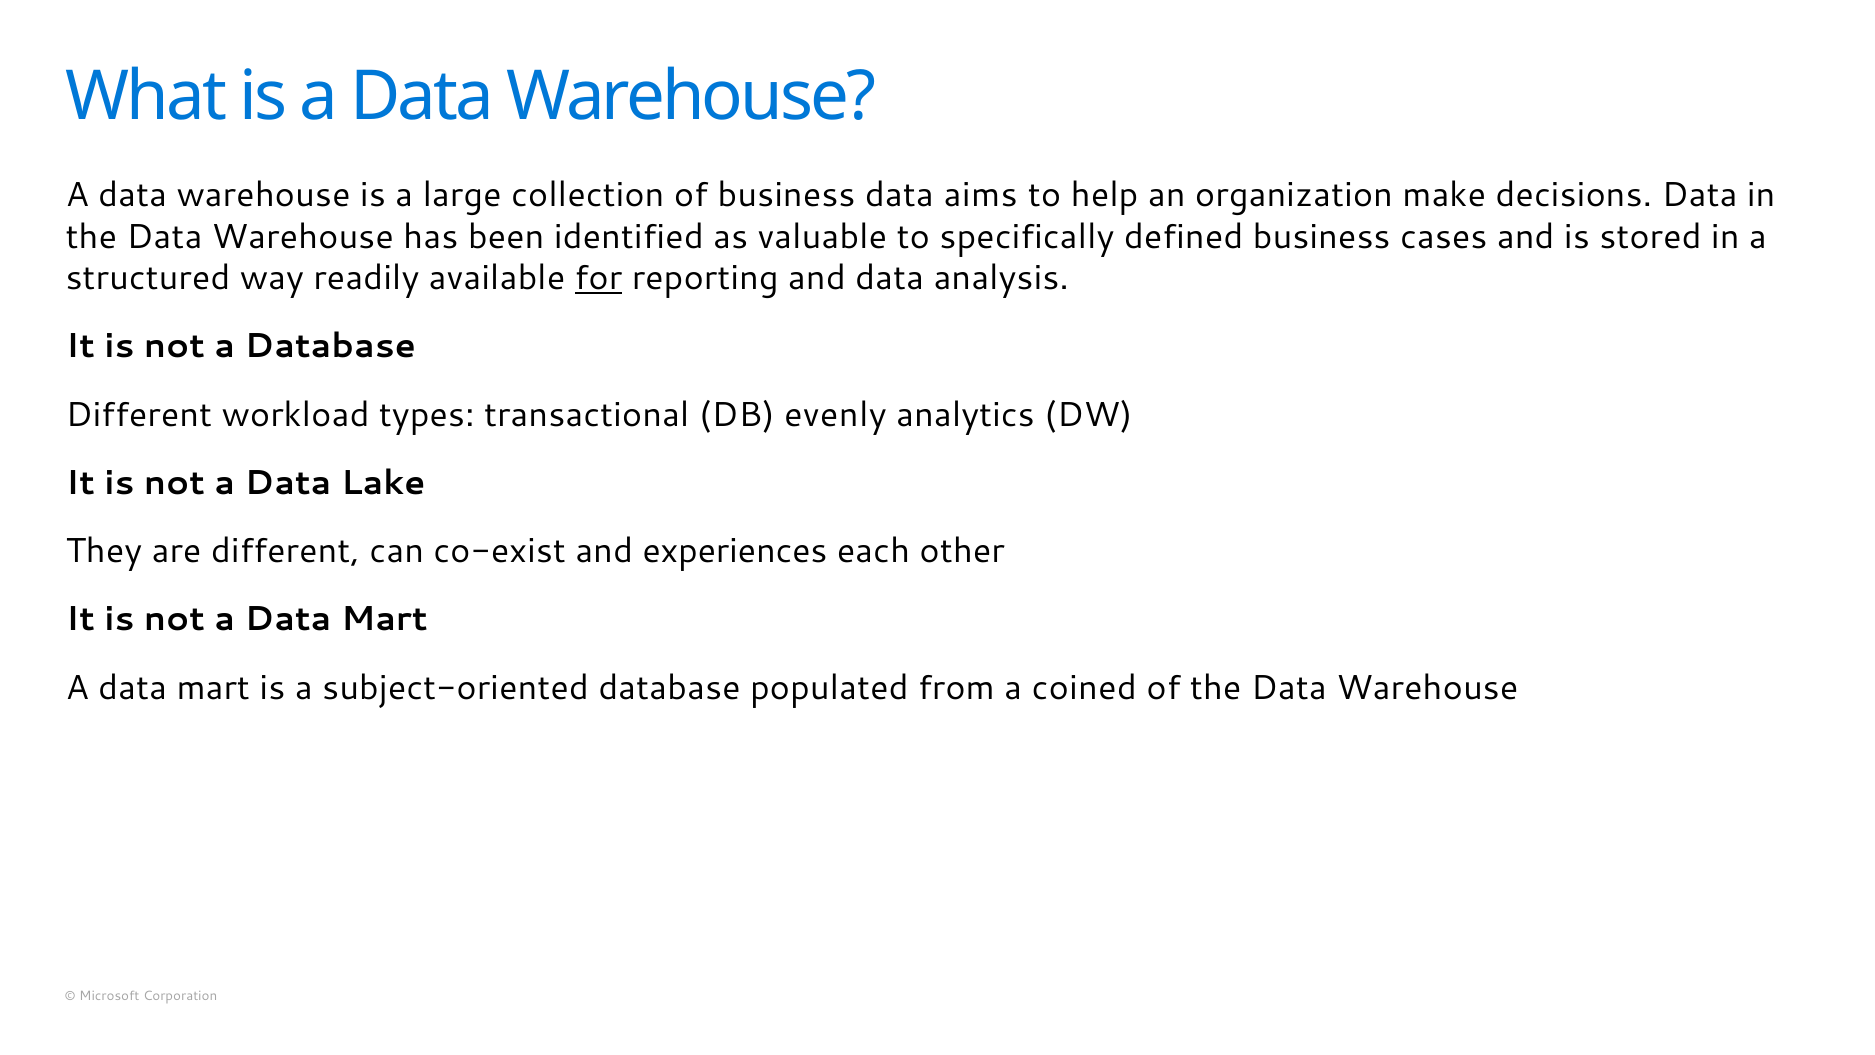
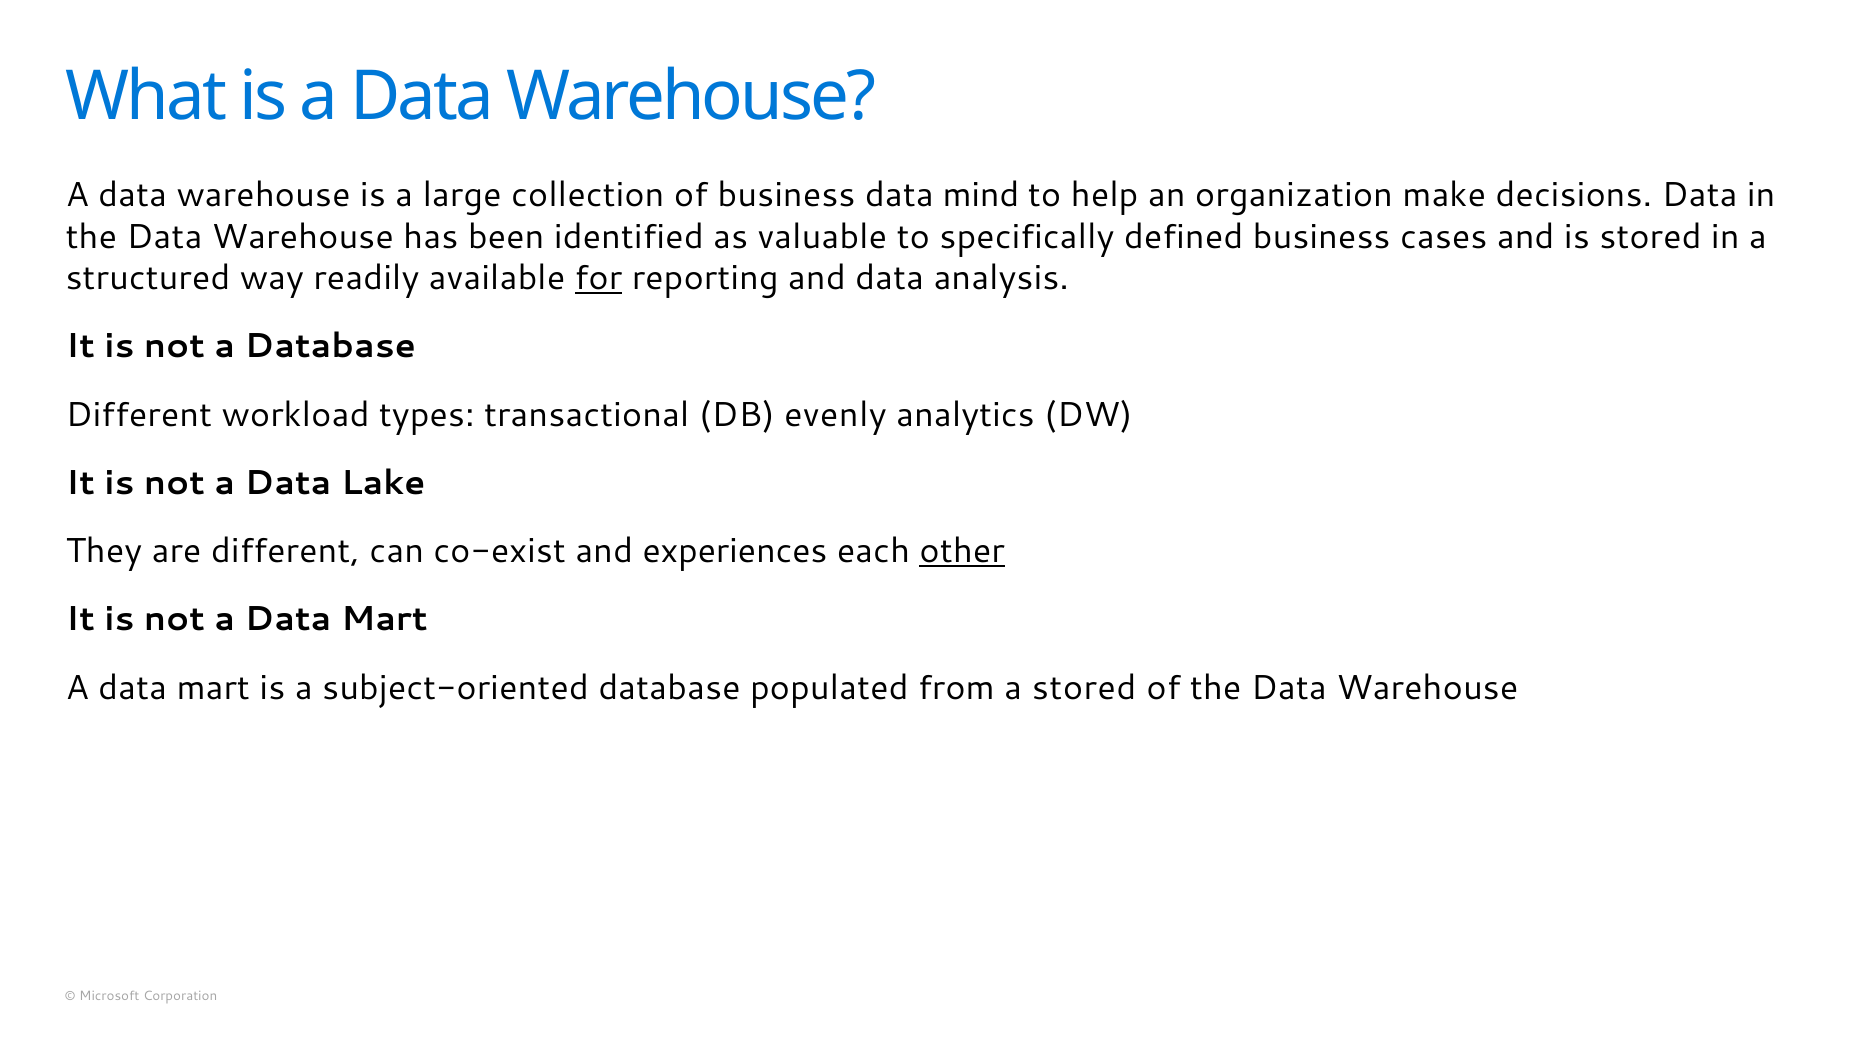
aims: aims -> mind
other underline: none -> present
a coined: coined -> stored
